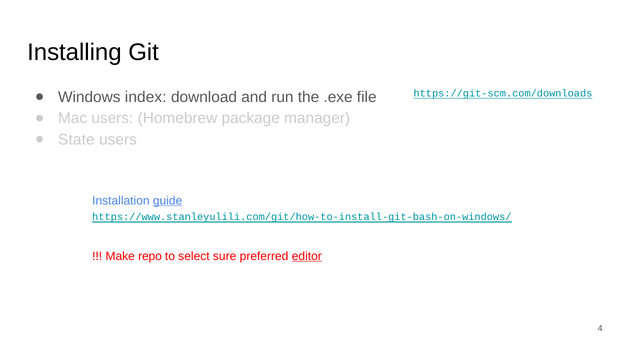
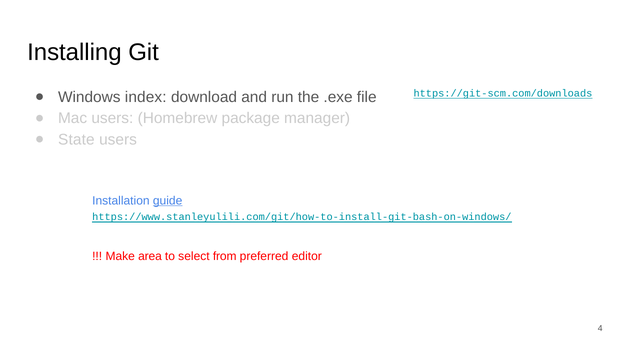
repo: repo -> area
sure: sure -> from
editor underline: present -> none
